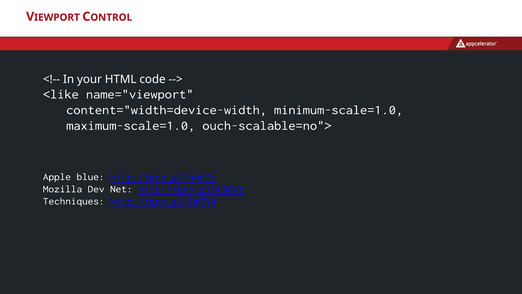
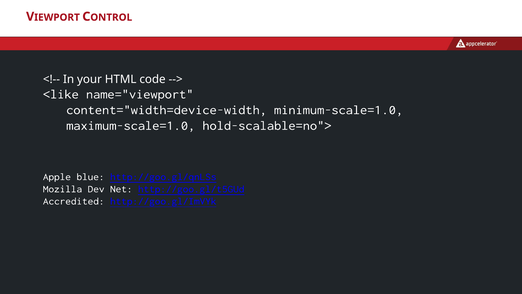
ouch-scalable=no">: ouch-scalable=no"> -> hold-scalable=no">
Techniques: Techniques -> Accredited
